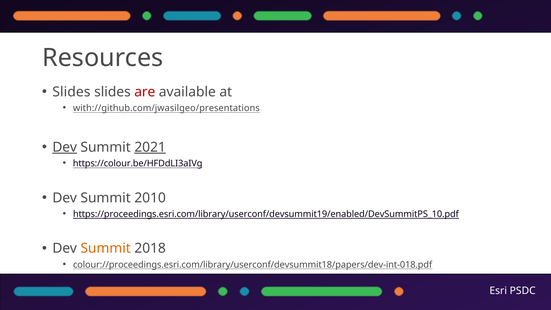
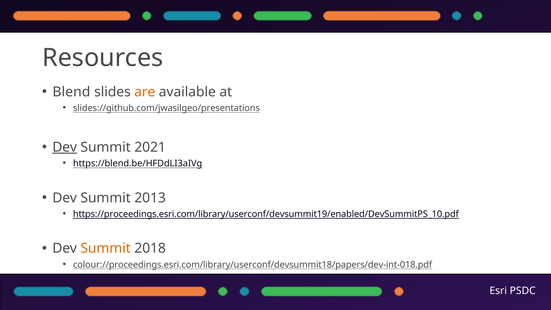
Slides at (71, 92): Slides -> Blend
are colour: red -> orange
with://github.com/jwasilgeo/presentations: with://github.com/jwasilgeo/presentations -> slides://github.com/jwasilgeo/presentations
2021 underline: present -> none
https://colour.be/HFDdLI3aIVg: https://colour.be/HFDdLI3aIVg -> https://blend.be/HFDdLI3aIVg
2010: 2010 -> 2013
